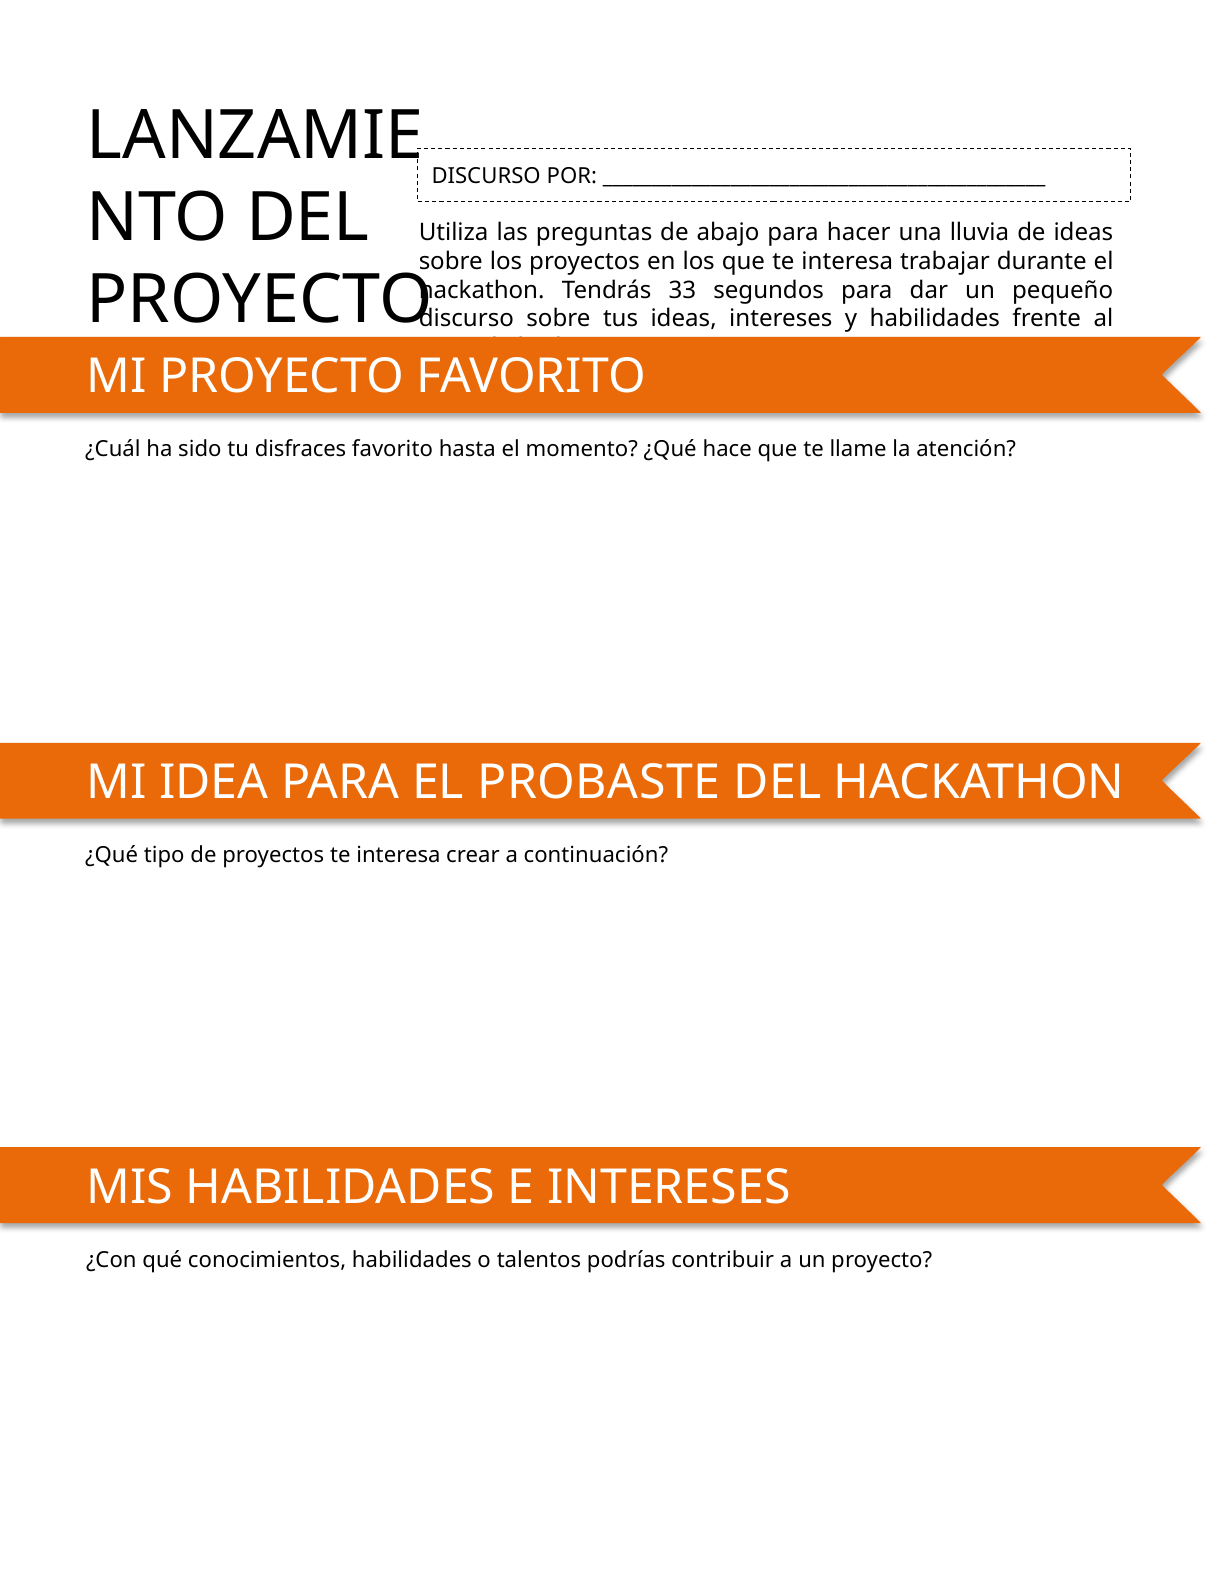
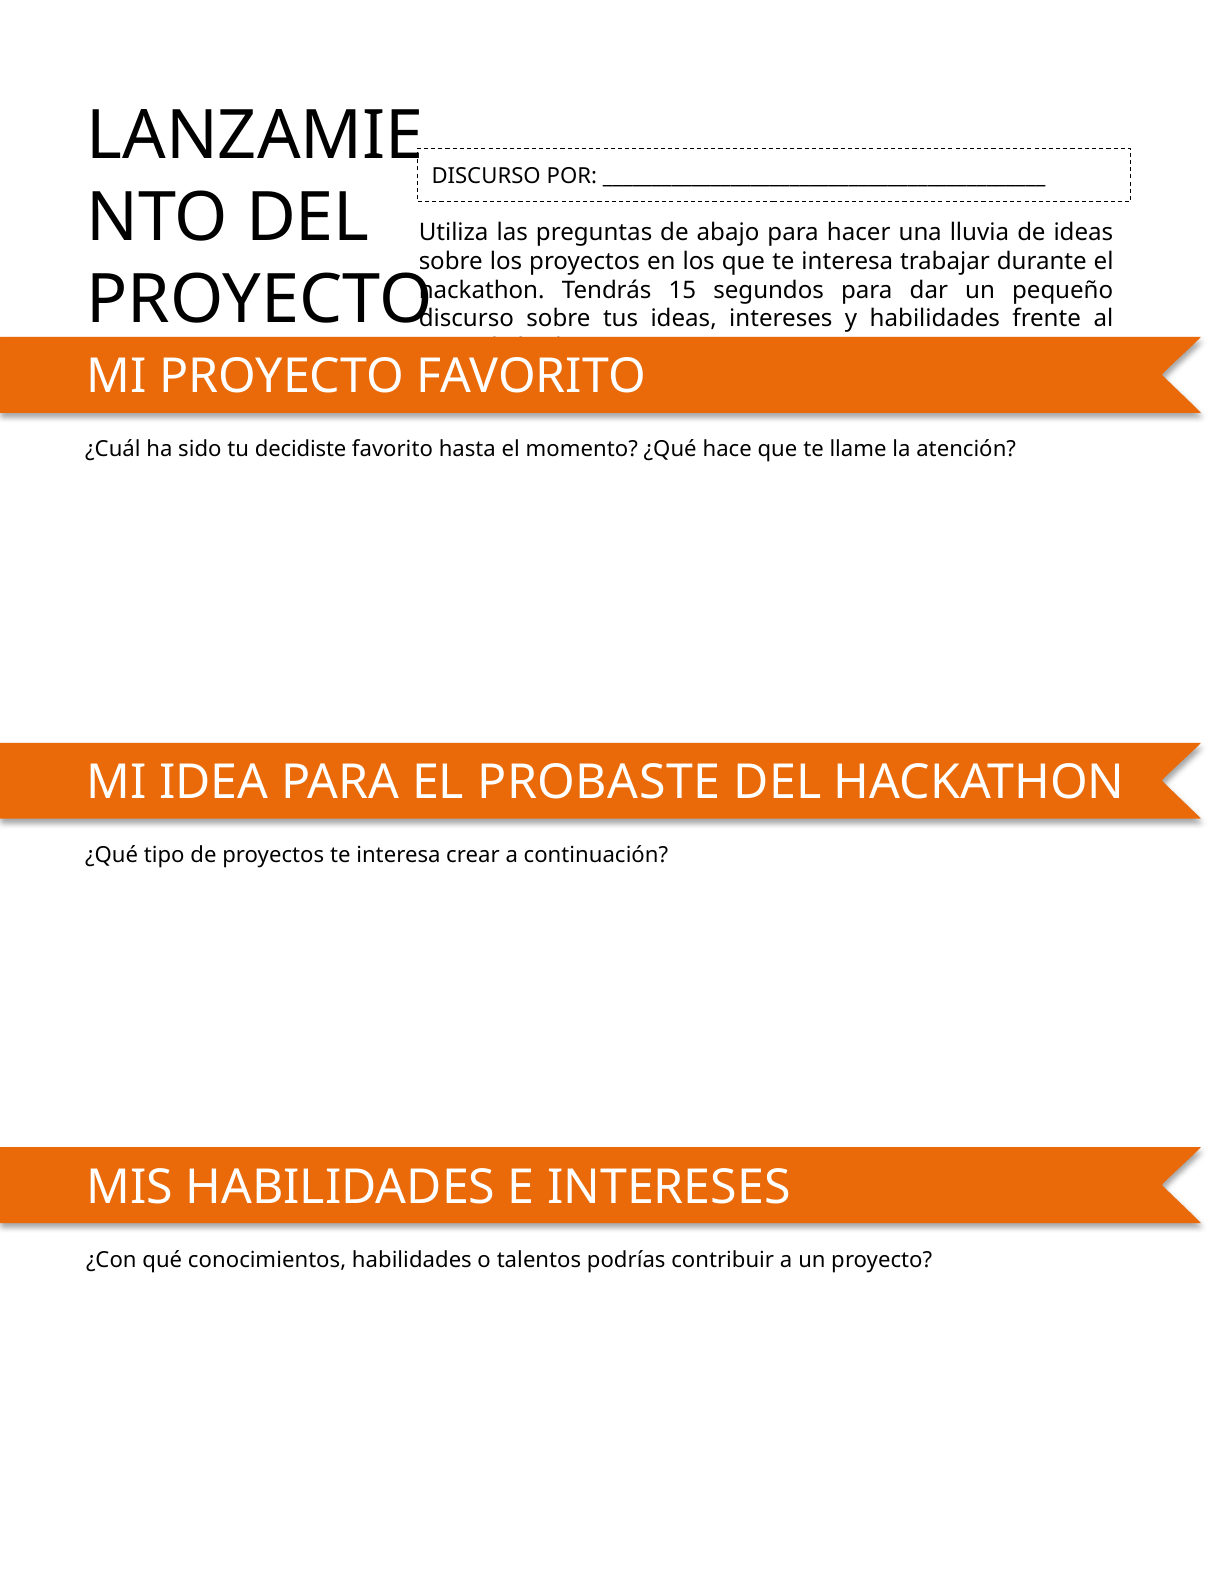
33: 33 -> 15
disfraces: disfraces -> decidiste
